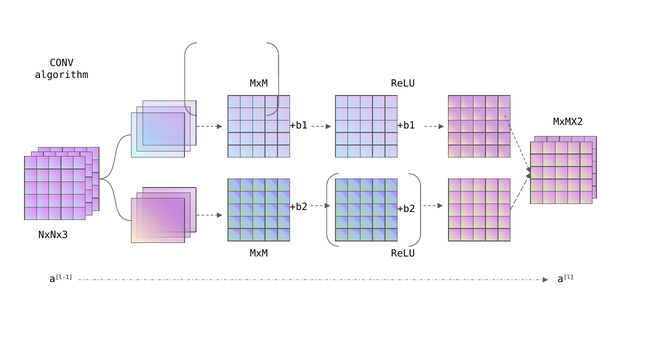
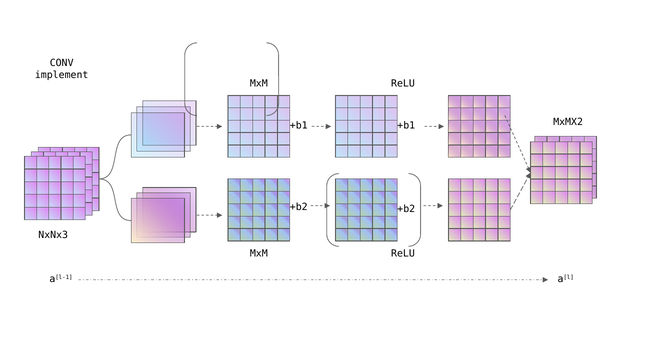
algorithm: algorithm -> implement
